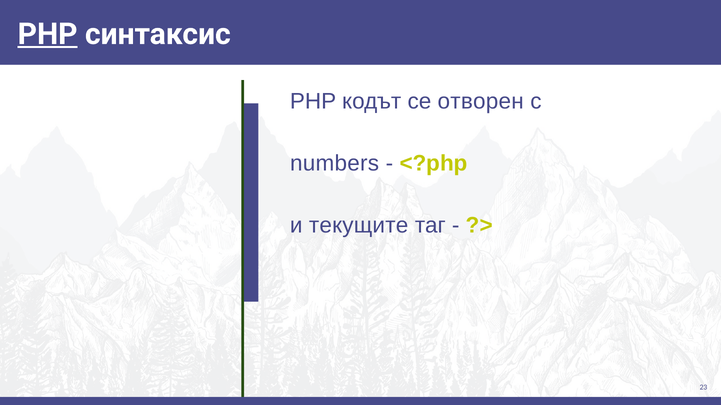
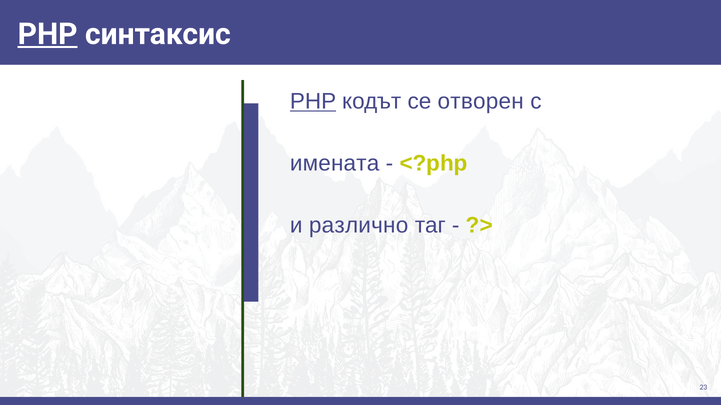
PHP at (313, 101) underline: none -> present
numbers: numbers -> имената
текущите: текущите -> различно
